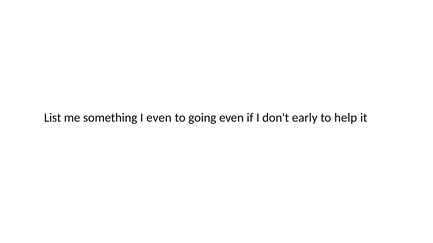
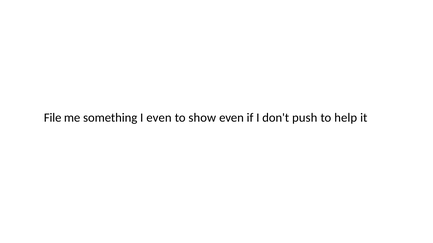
List: List -> File
going: going -> show
early: early -> push
